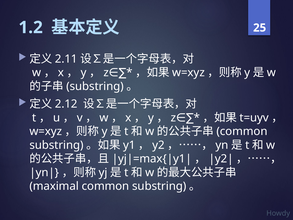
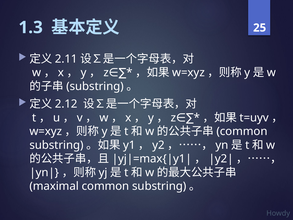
1.2: 1.2 -> 1.3
